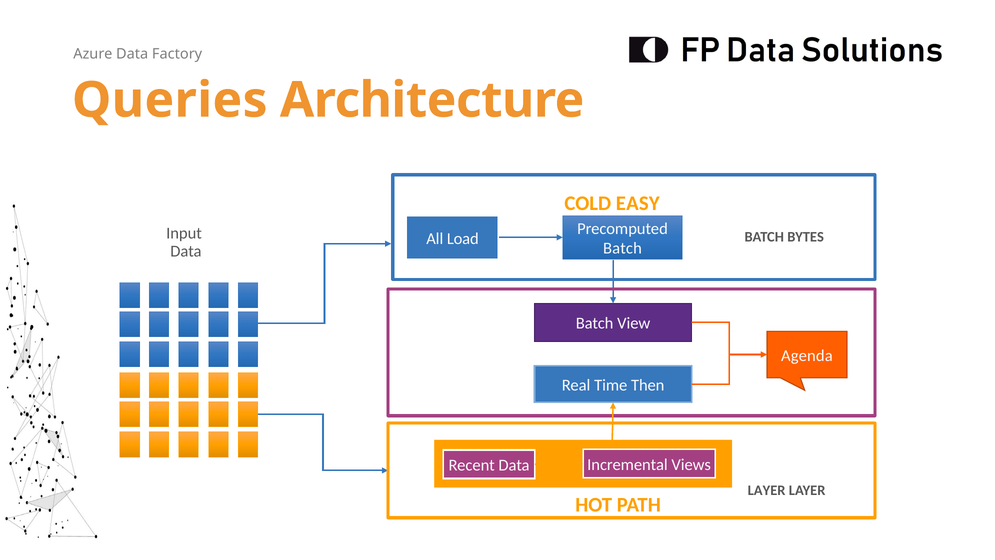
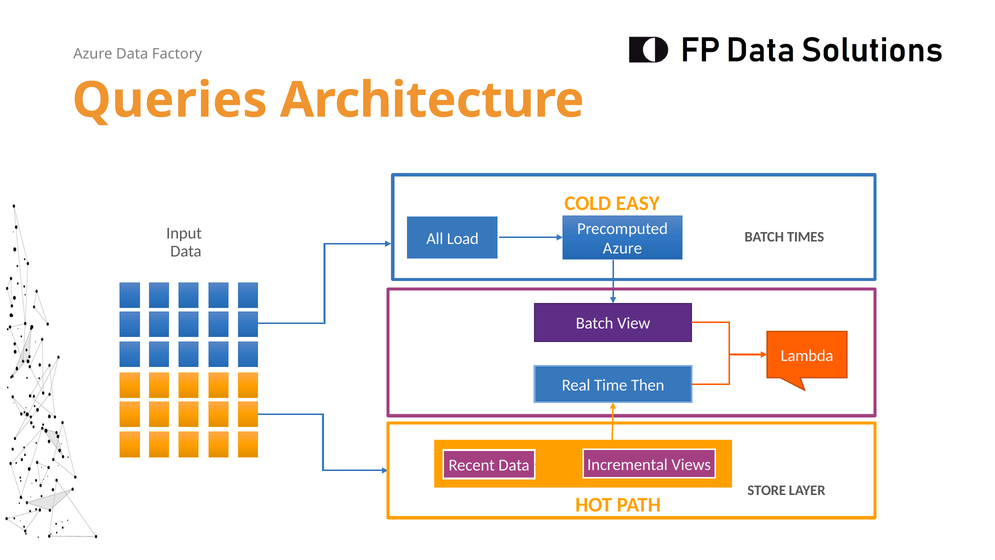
BYTES: BYTES -> TIMES
Batch at (622, 248): Batch -> Azure
Agenda: Agenda -> Lambda
LAYER at (767, 490): LAYER -> STORE
